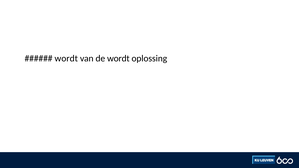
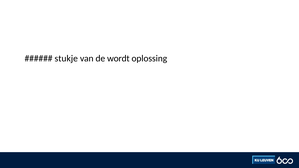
wordt at (66, 58): wordt -> stukje
